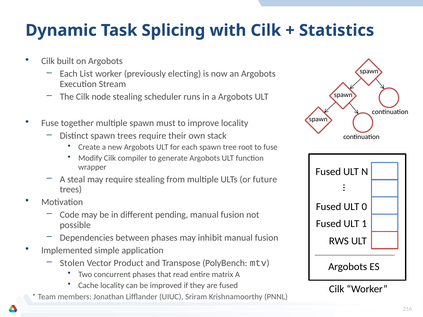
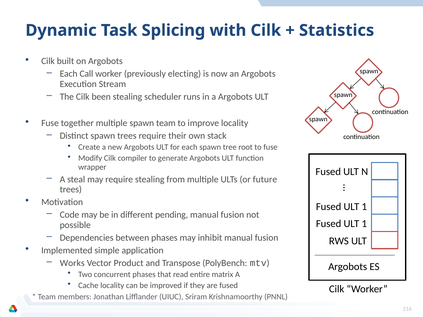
List: List -> Call
node: node -> been
spawn must: must -> team
0 at (364, 207): 0 -> 1
Stolen: Stolen -> Works
